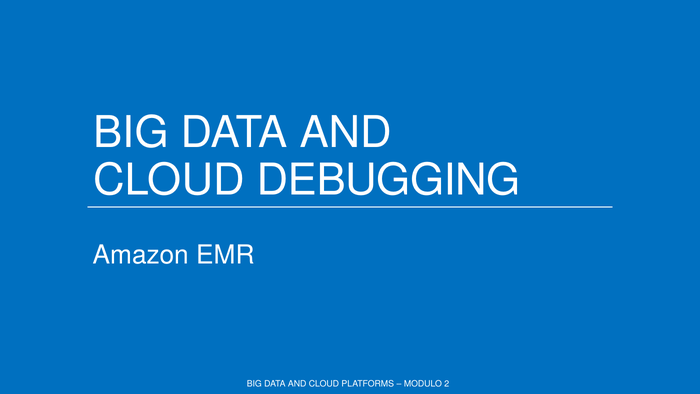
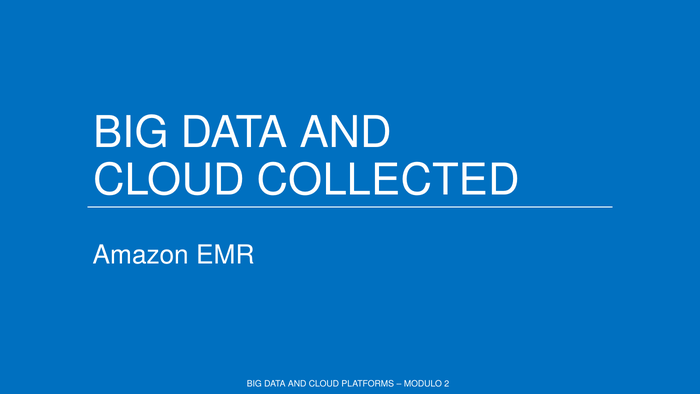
DEBUGGING: DEBUGGING -> COLLECTED
